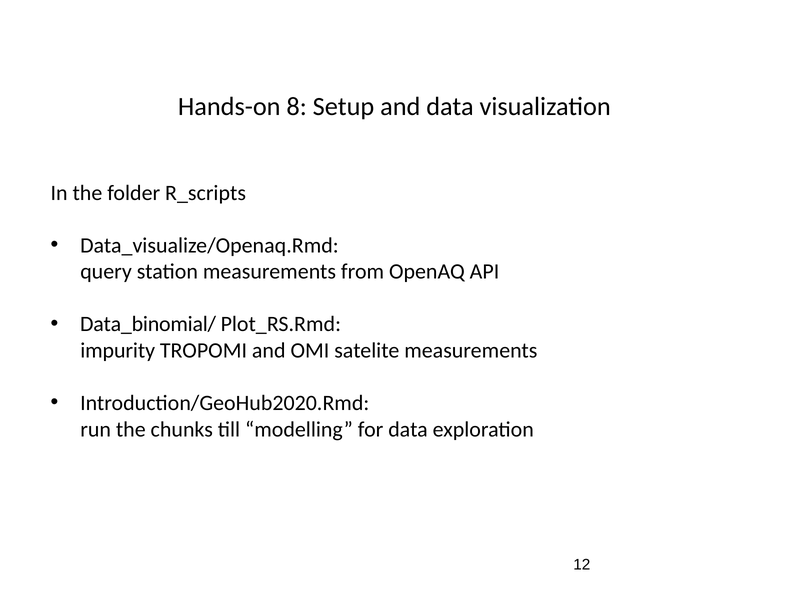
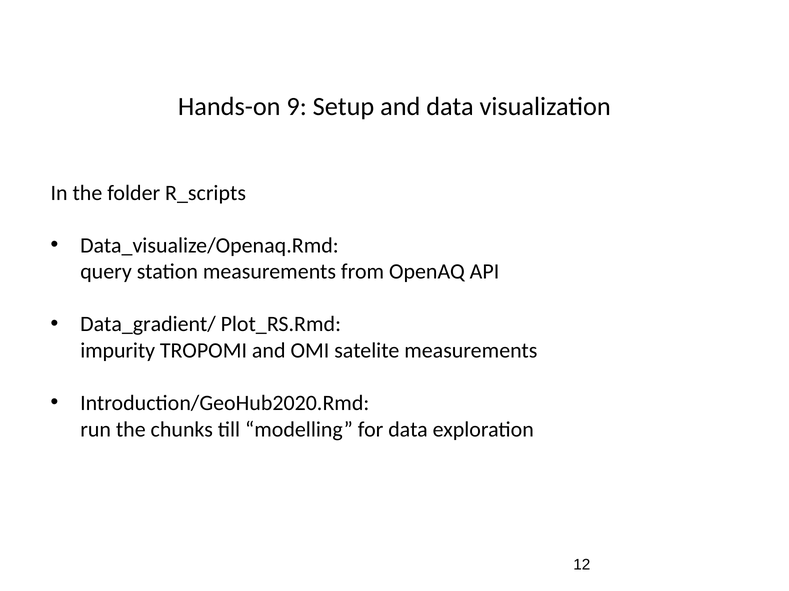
8: 8 -> 9
Data_binomial/: Data_binomial/ -> Data_gradient/
